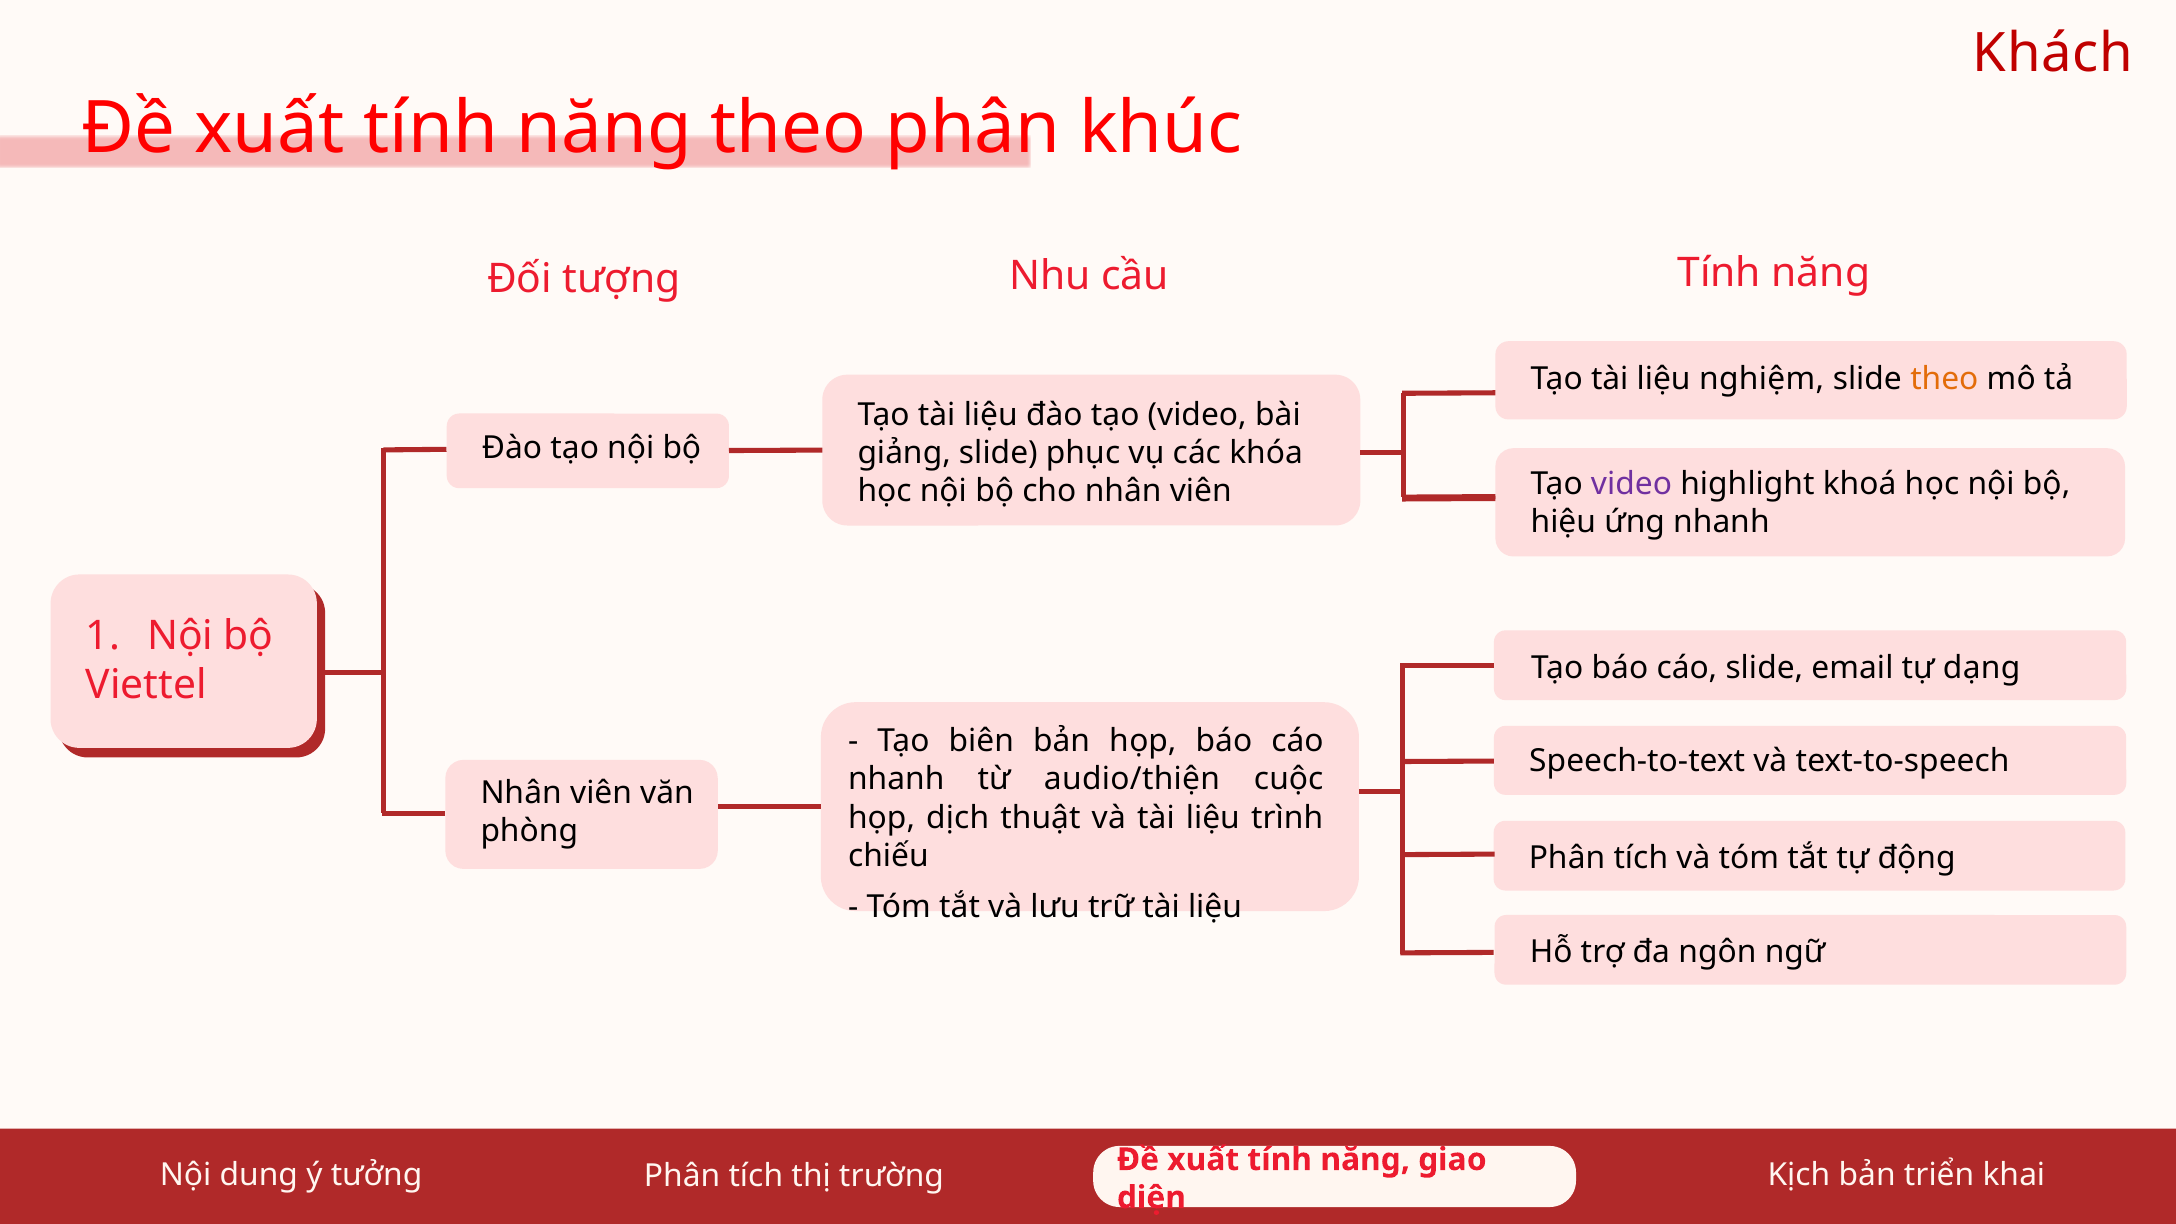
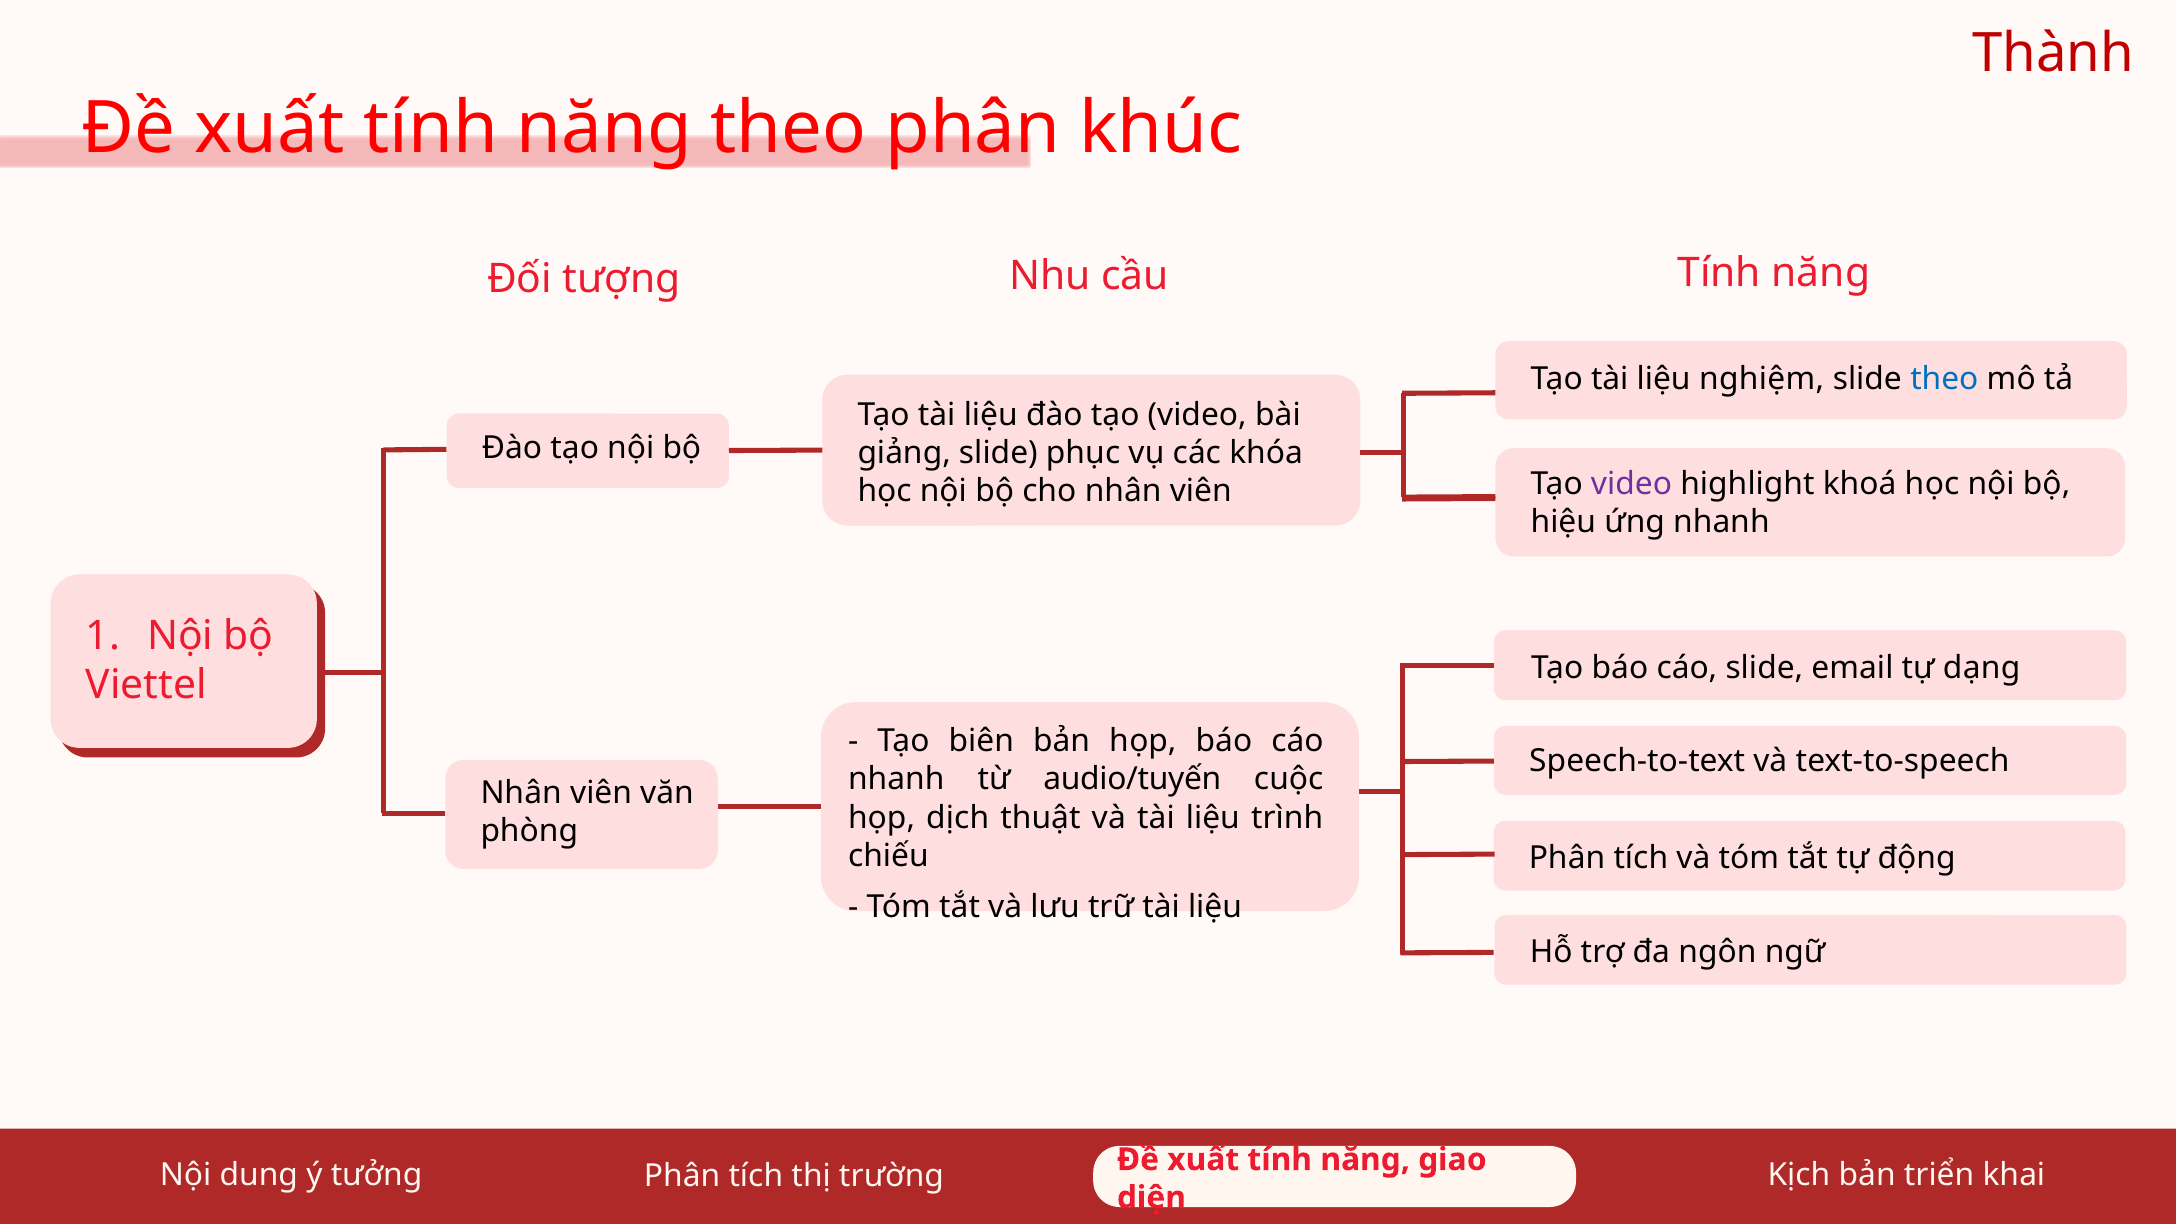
Khách: Khách -> Thành
theo at (1944, 379) colour: orange -> blue
audio/thiện: audio/thiện -> audio/tuyến
